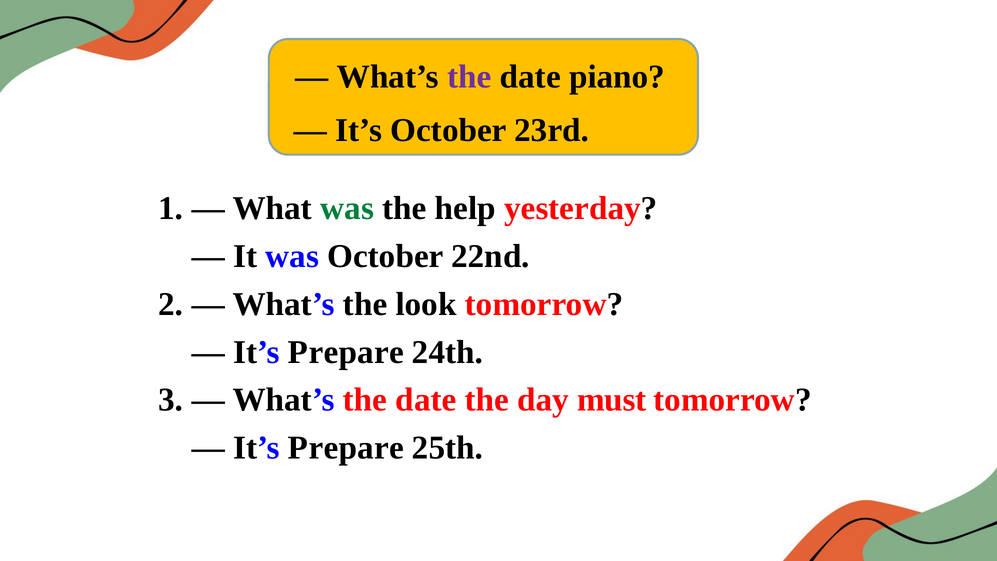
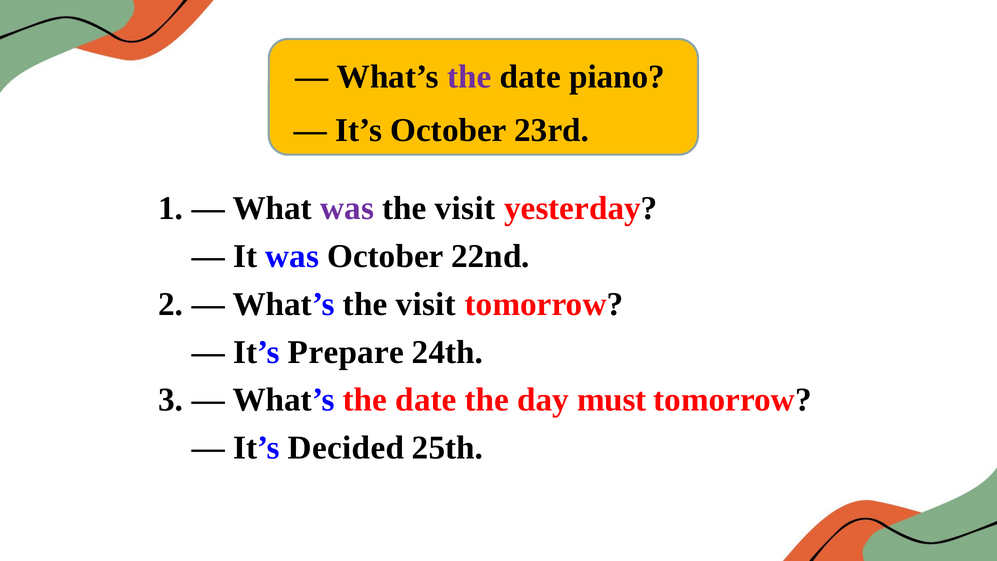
was at (347, 208) colour: green -> purple
help at (465, 208): help -> visit
What’s the look: look -> visit
Prepare at (346, 448): Prepare -> Decided
